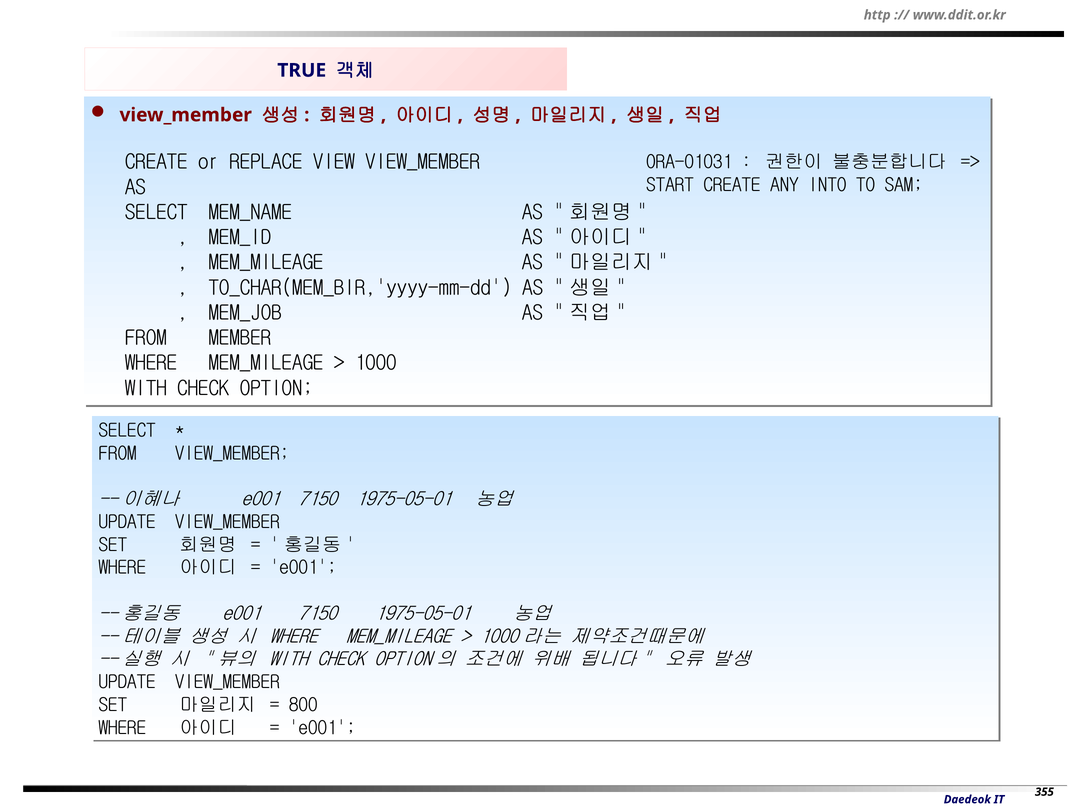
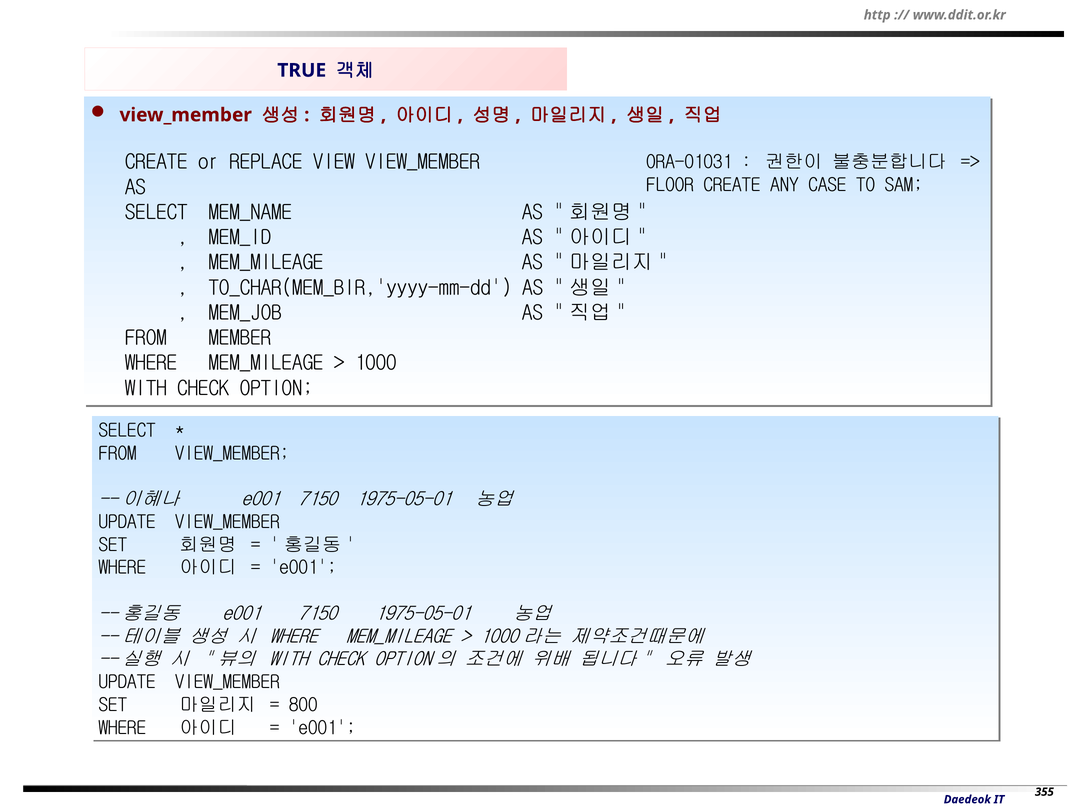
START: START -> FLOOR
INTO: INTO -> CASE
